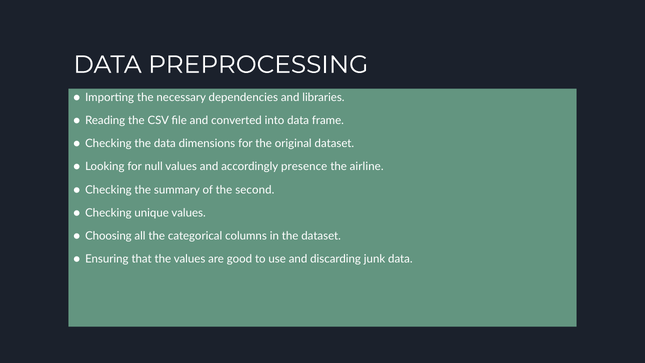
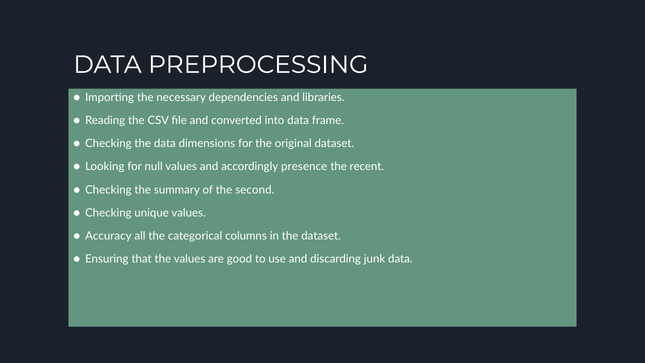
airline: airline -> recent
Choosing: Choosing -> Accuracy
